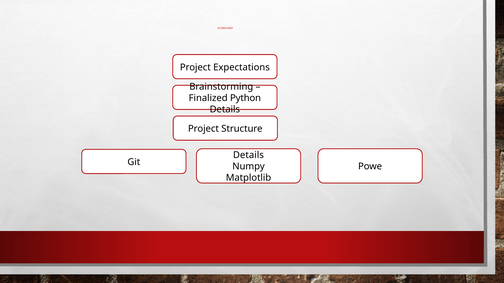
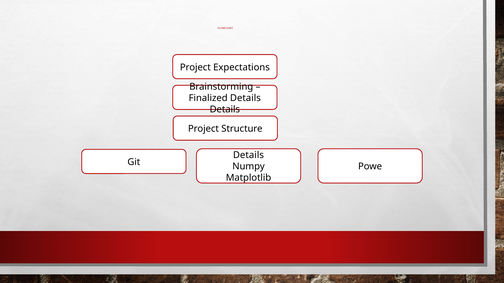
Finalized Python: Python -> Details
